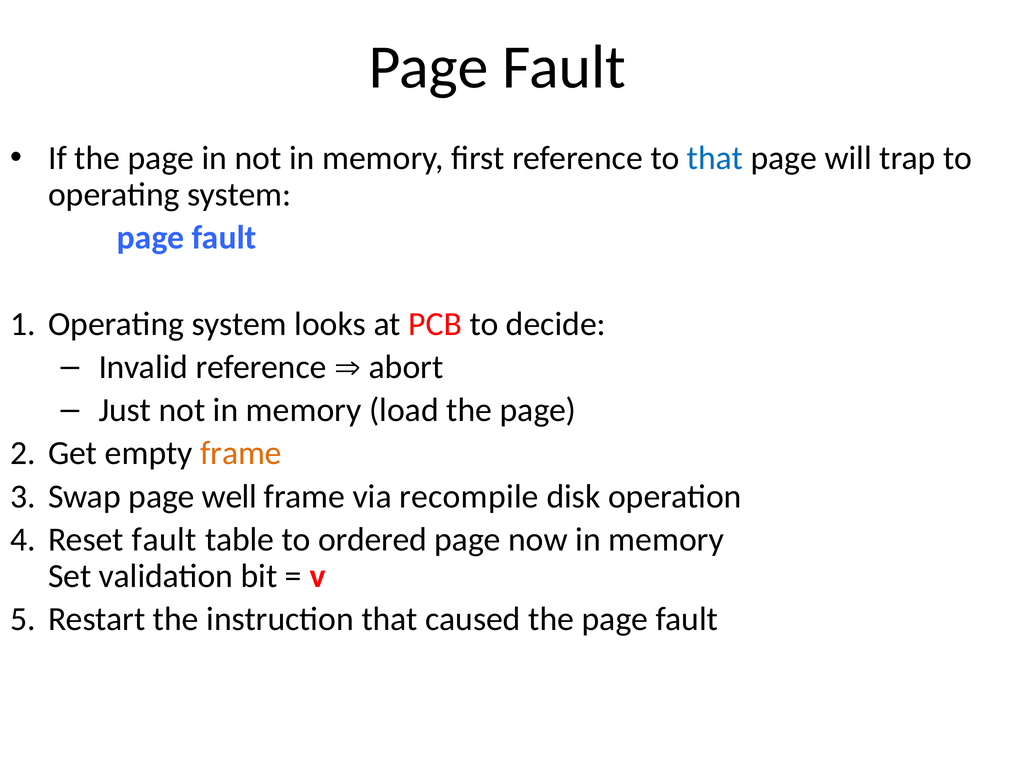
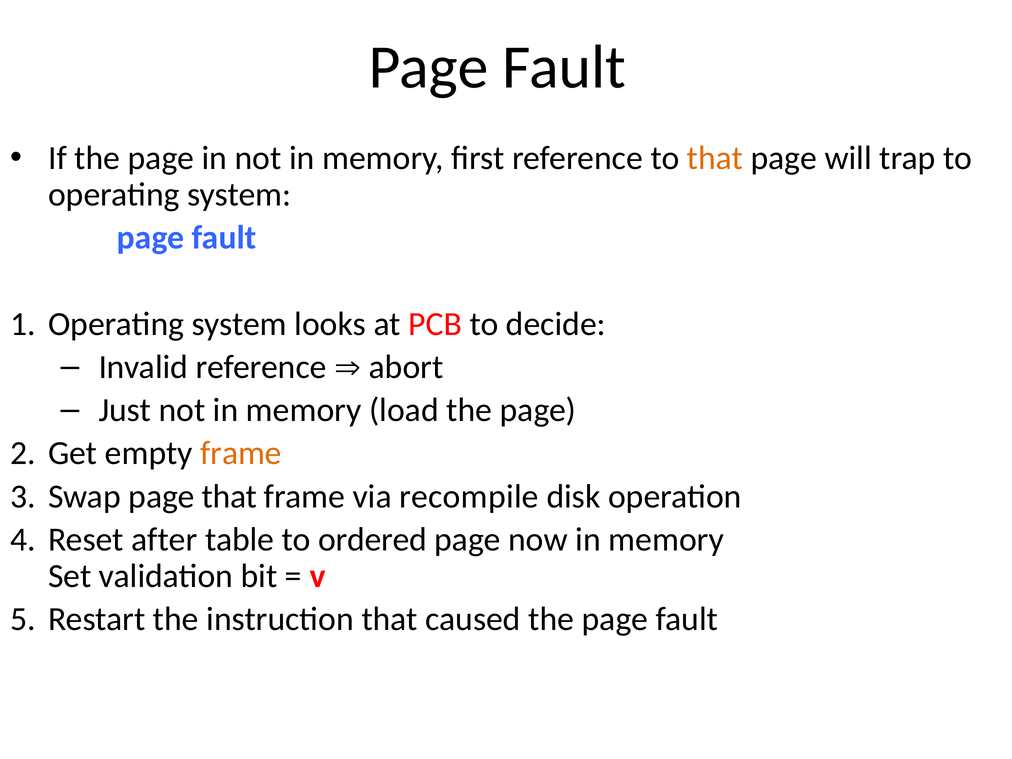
that at (715, 158) colour: blue -> orange
page well: well -> that
Reset fault: fault -> after
